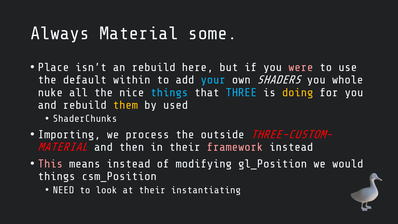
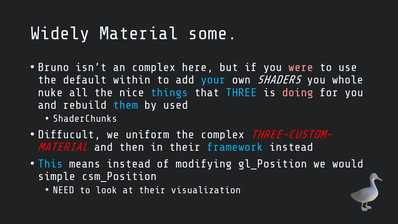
Always: Always -> Widely
Place: Place -> Bruno
an rebuild: rebuild -> complex
doing colour: yellow -> pink
them colour: yellow -> light blue
Importing: Importing -> Diffucult
process: process -> uniform
the outside: outside -> complex
framework colour: pink -> light blue
This colour: pink -> light blue
things at (57, 176): things -> simple
instantiating: instantiating -> visualization
